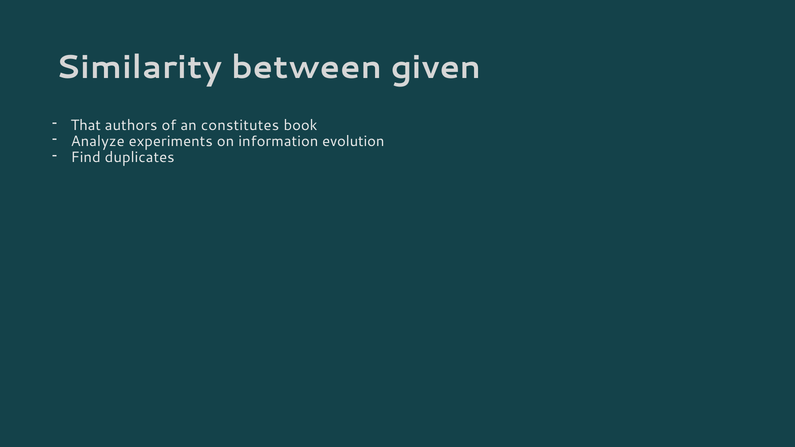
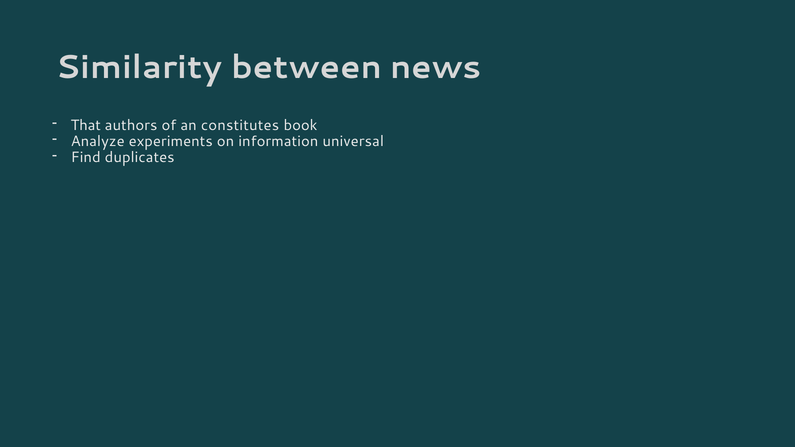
given: given -> news
evolution: evolution -> universal
